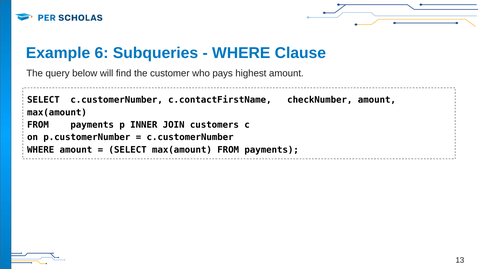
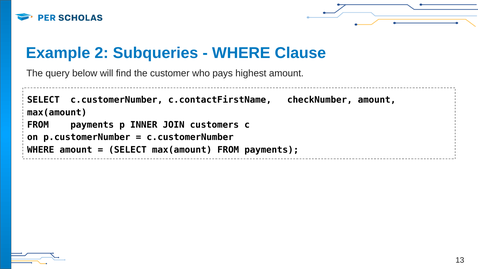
6: 6 -> 2
